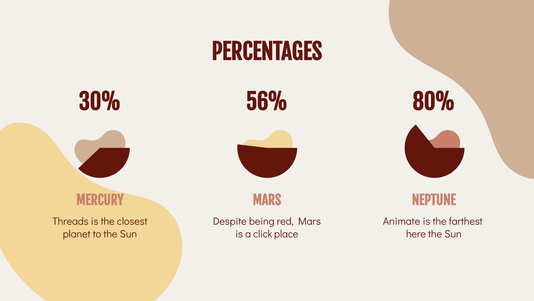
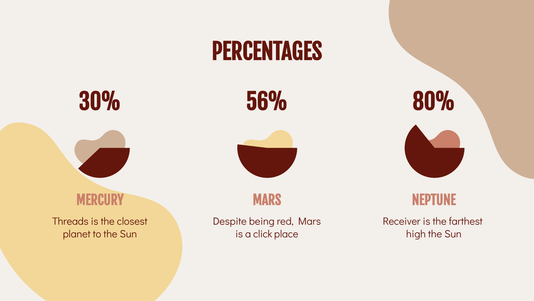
Animate: Animate -> Receiver
here: here -> high
